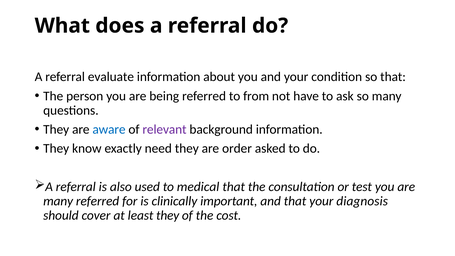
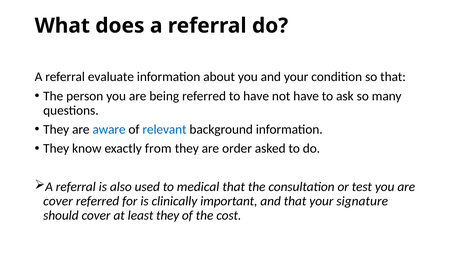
to from: from -> have
relevant colour: purple -> blue
need: need -> from
many at (58, 201): many -> cover
diagnosis: diagnosis -> signature
